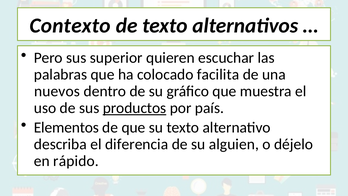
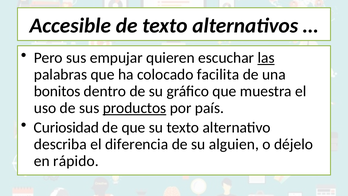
Contexto: Contexto -> Accesible
superior: superior -> empujar
las underline: none -> present
nuevos: nuevos -> bonitos
Elementos: Elementos -> Curiosidad
